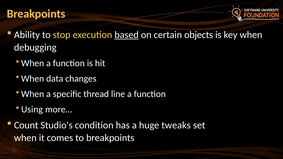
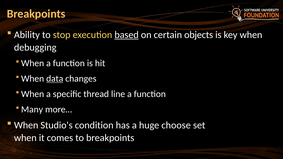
data underline: none -> present
Using: Using -> Many
Count at (26, 125): Count -> When
tweaks: tweaks -> choose
